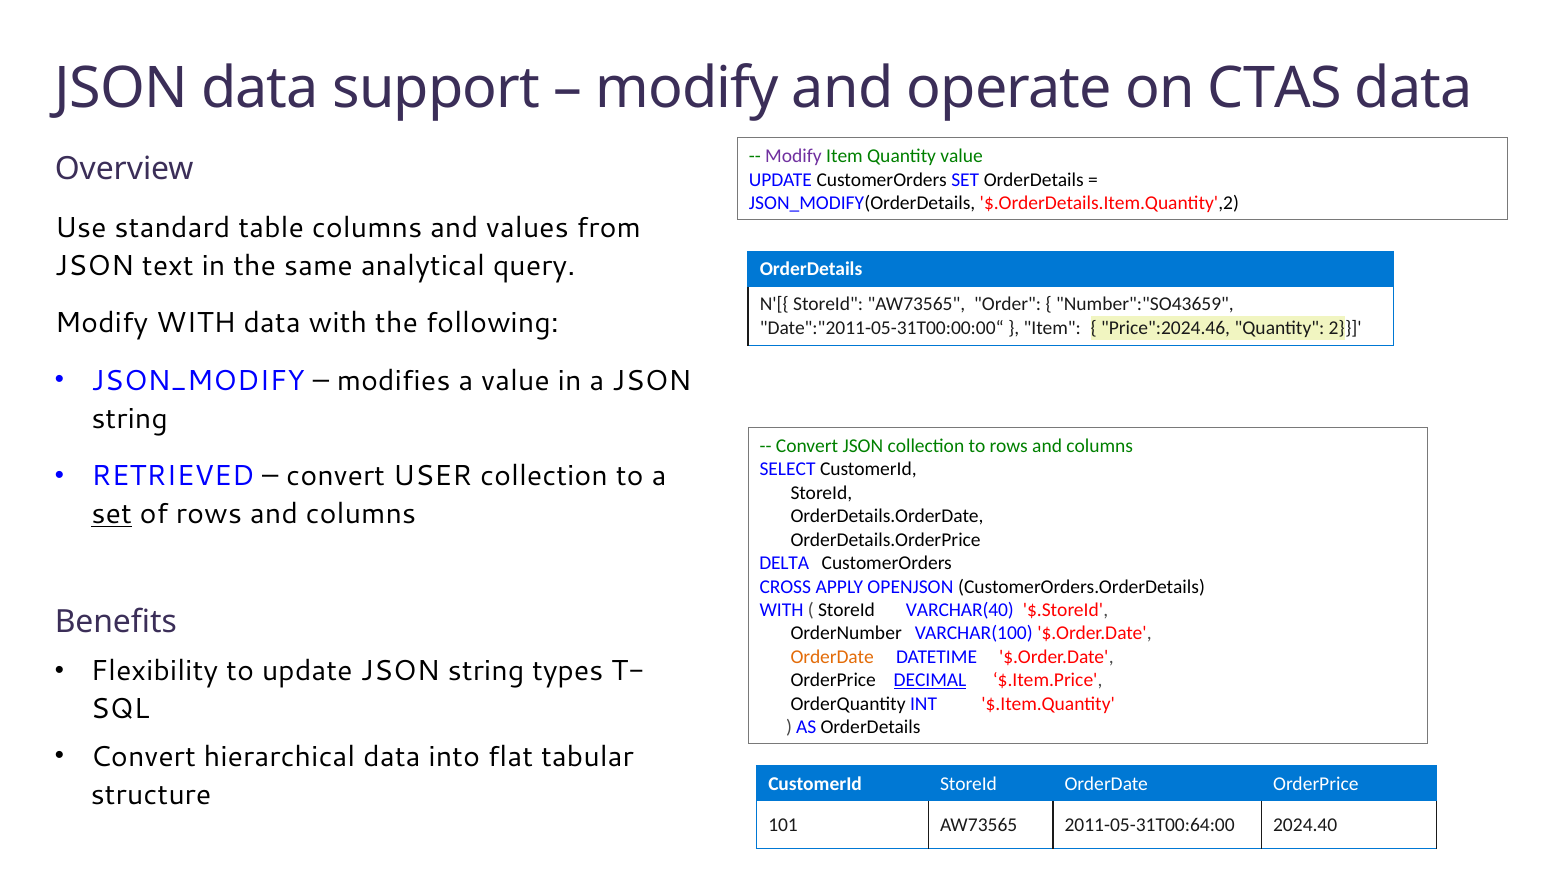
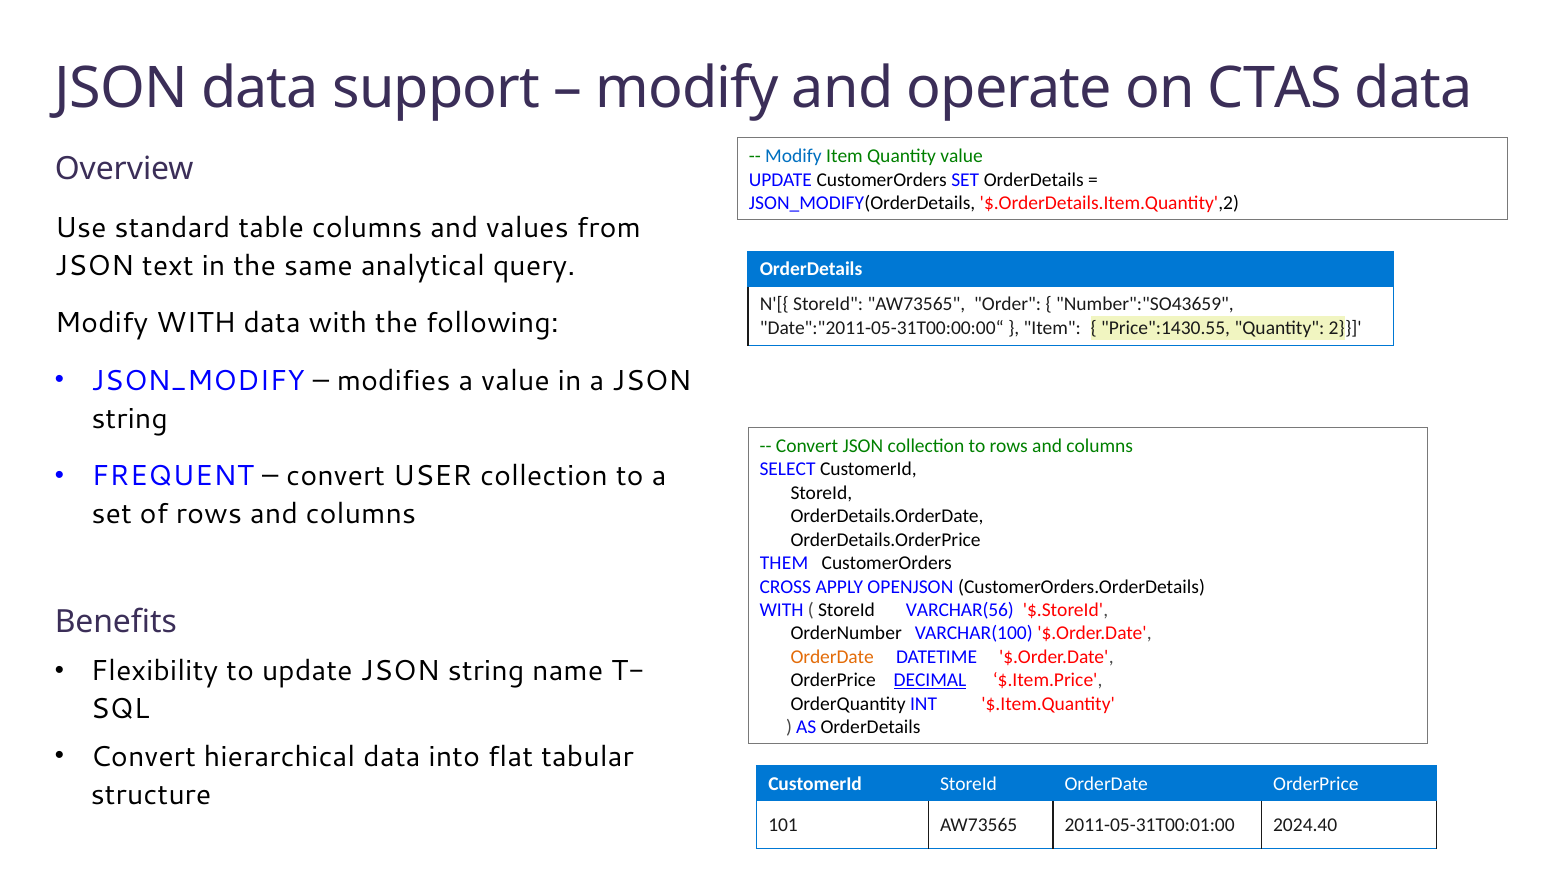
Modify at (793, 157) colour: purple -> blue
Price":2024.46: Price":2024.46 -> Price":1430.55
RETRIEVED: RETRIEVED -> FREQUENT
set at (112, 514) underline: present -> none
DELTA: DELTA -> THEM
VARCHAR(40: VARCHAR(40 -> VARCHAR(56
types: types -> name
2011-05-31T00:64:00: 2011-05-31T00:64:00 -> 2011-05-31T00:01:00
